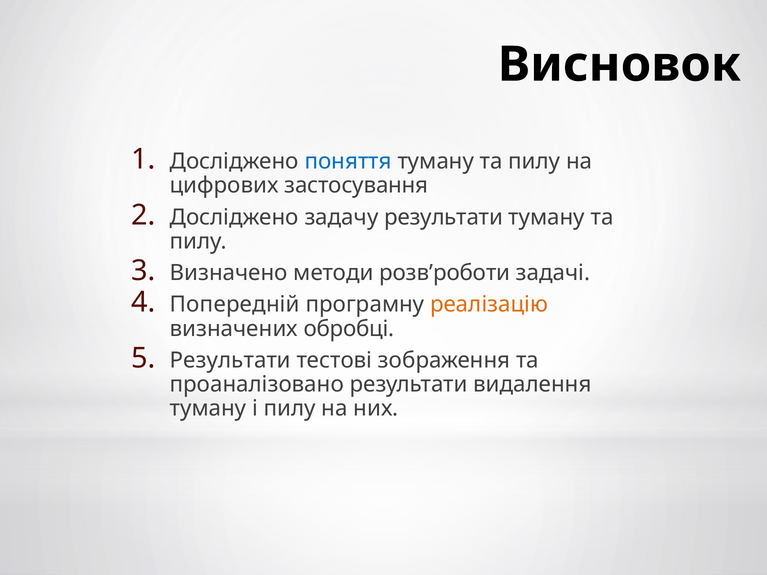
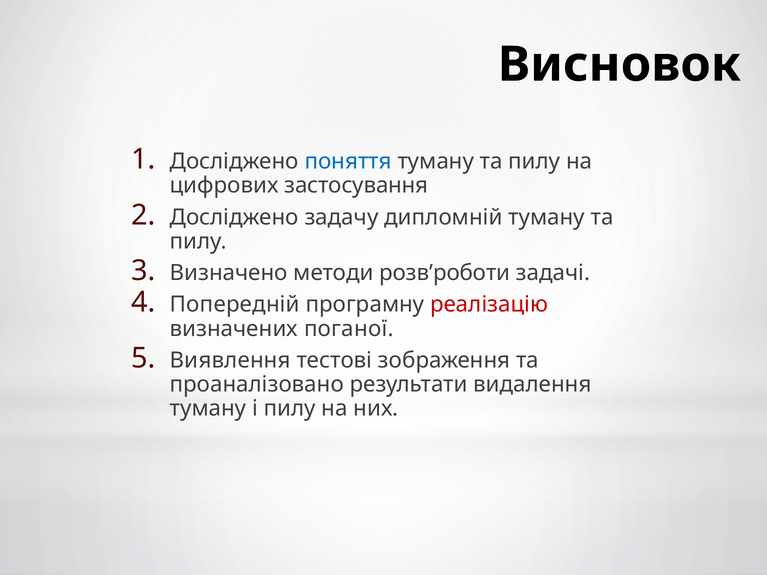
задачу результати: результати -> дипломній
реалізацію colour: orange -> red
обробці: обробці -> поганої
Результати at (230, 360): Результати -> Виявлення
